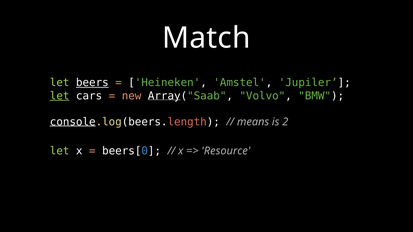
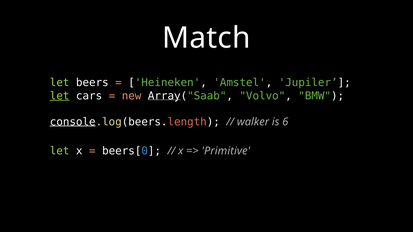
beers underline: present -> none
means: means -> walker
2: 2 -> 6
Resource: Resource -> Primitive
